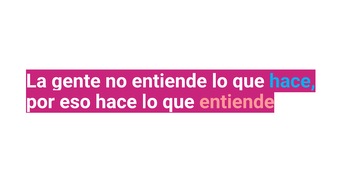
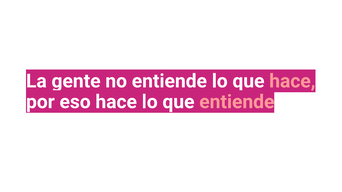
hace at (292, 81) colour: light blue -> pink
